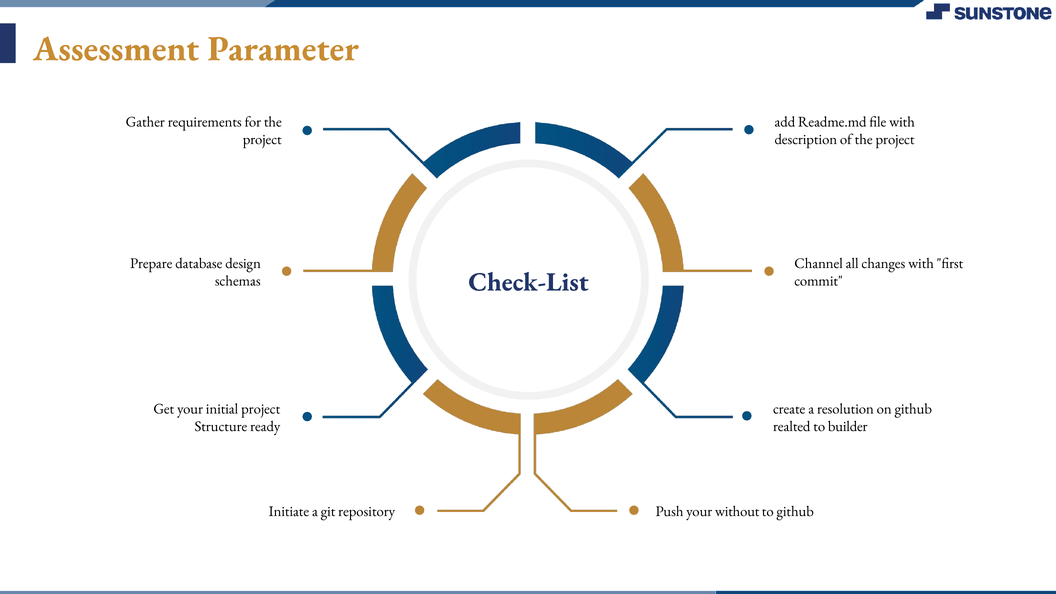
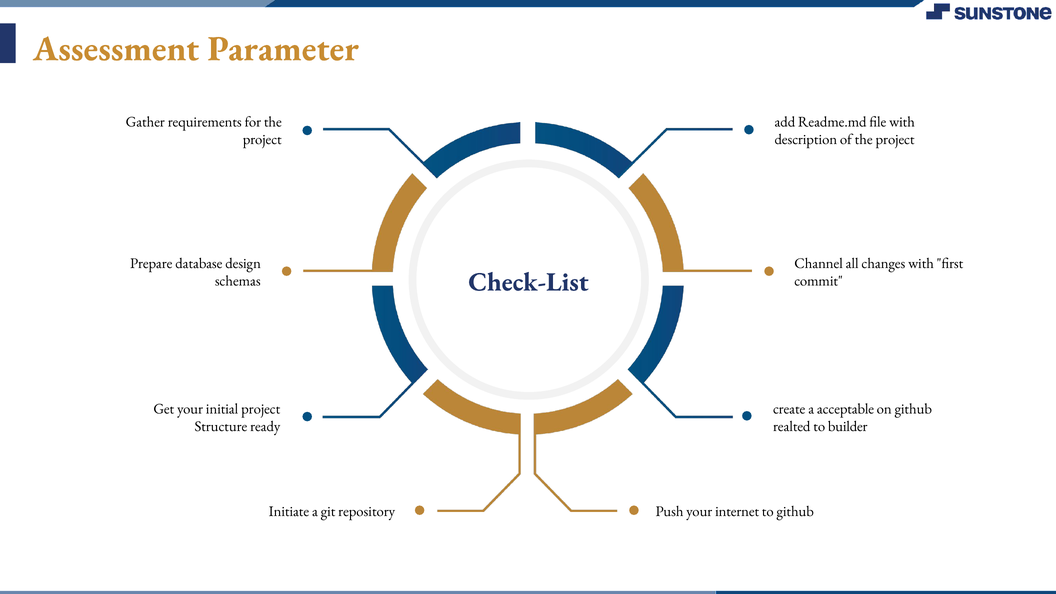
resolution: resolution -> acceptable
without: without -> internet
